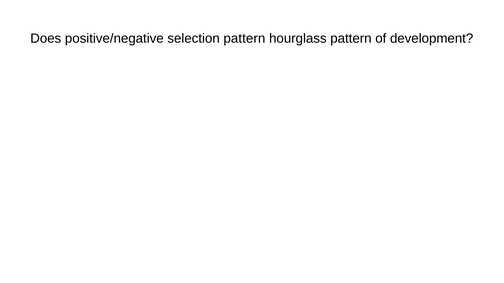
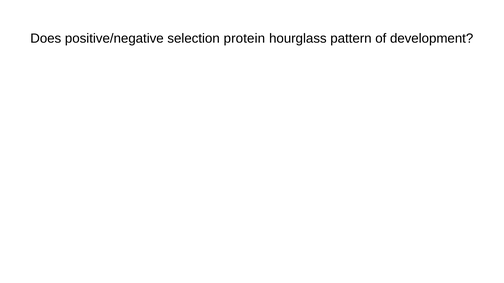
selection pattern: pattern -> protein
